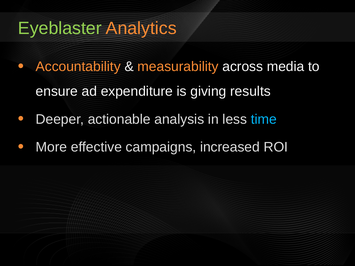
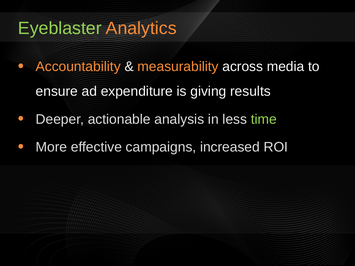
time colour: light blue -> light green
